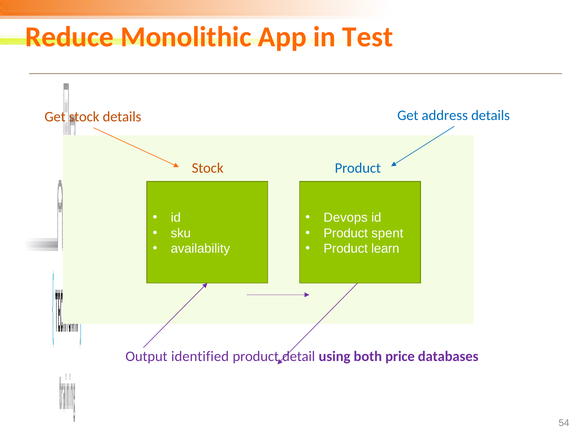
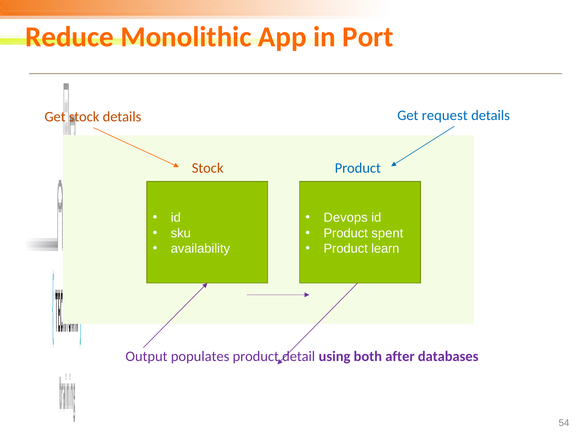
Test: Test -> Port
address: address -> request
identified: identified -> populates
price: price -> after
